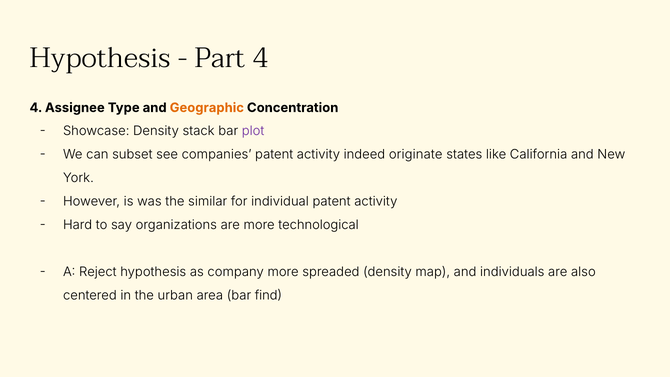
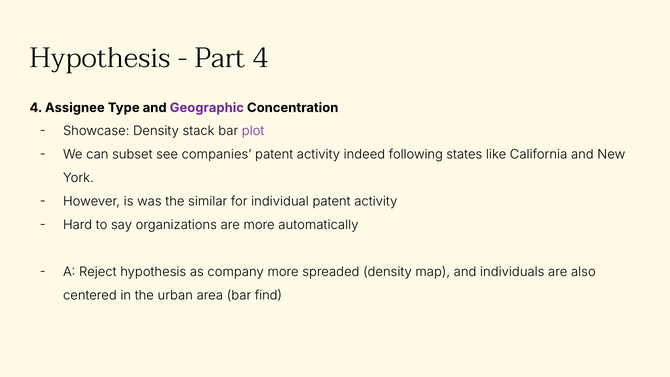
Geographic colour: orange -> purple
originate: originate -> following
technological: technological -> automatically
